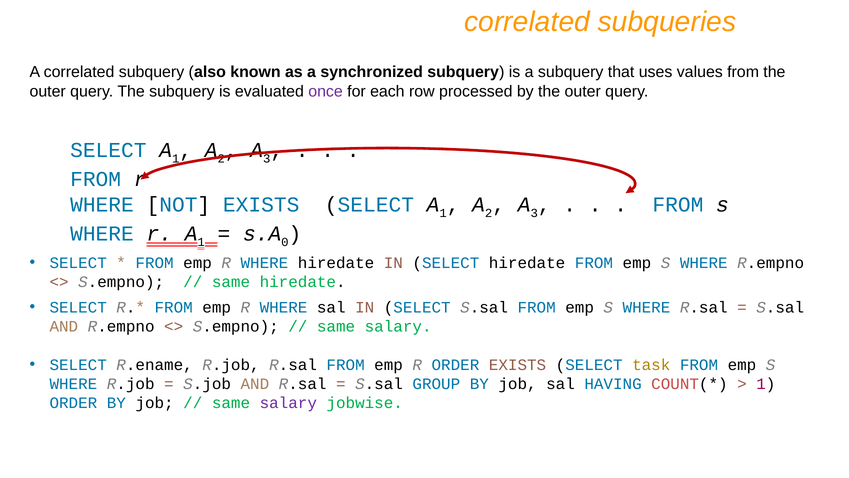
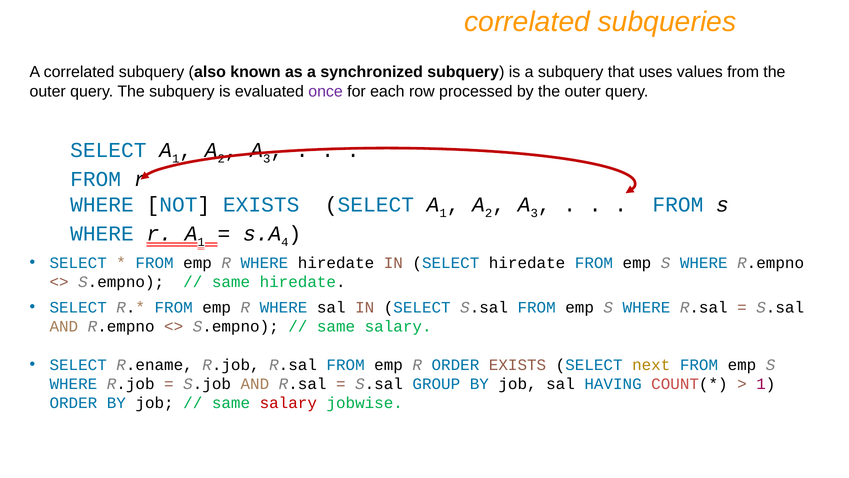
0: 0 -> 4
task: task -> next
salary at (288, 403) colour: purple -> red
